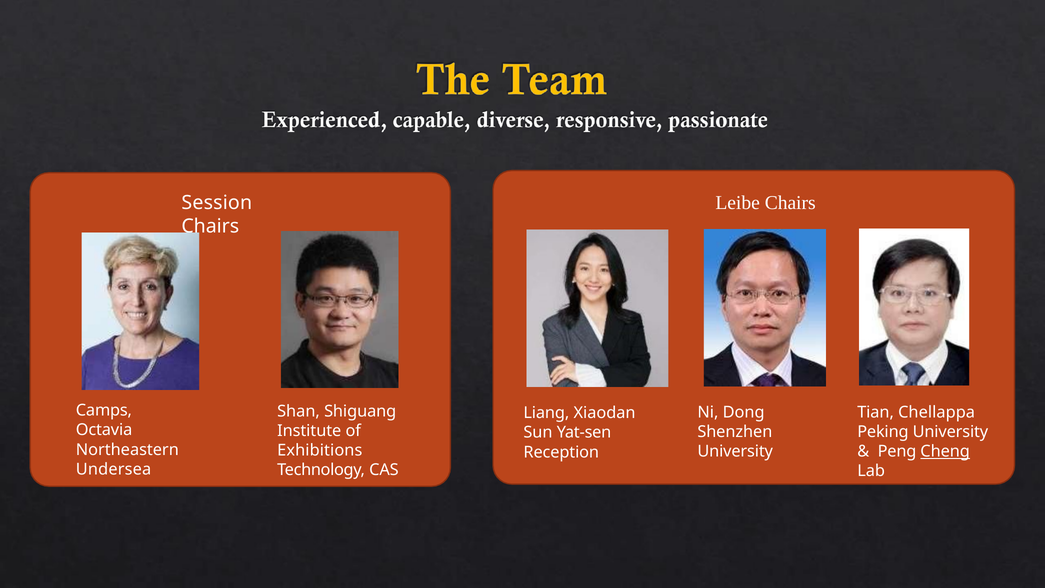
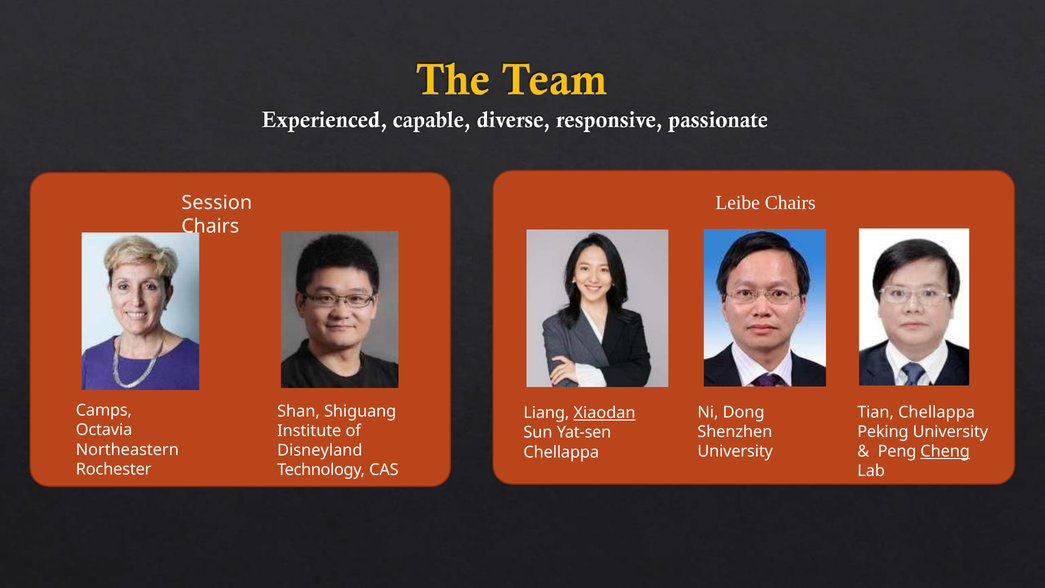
Xiaodan underline: none -> present
Exhibitions: Exhibitions -> Disneyland
Reception at (561, 452): Reception -> Chellappa
Undersea: Undersea -> Rochester
